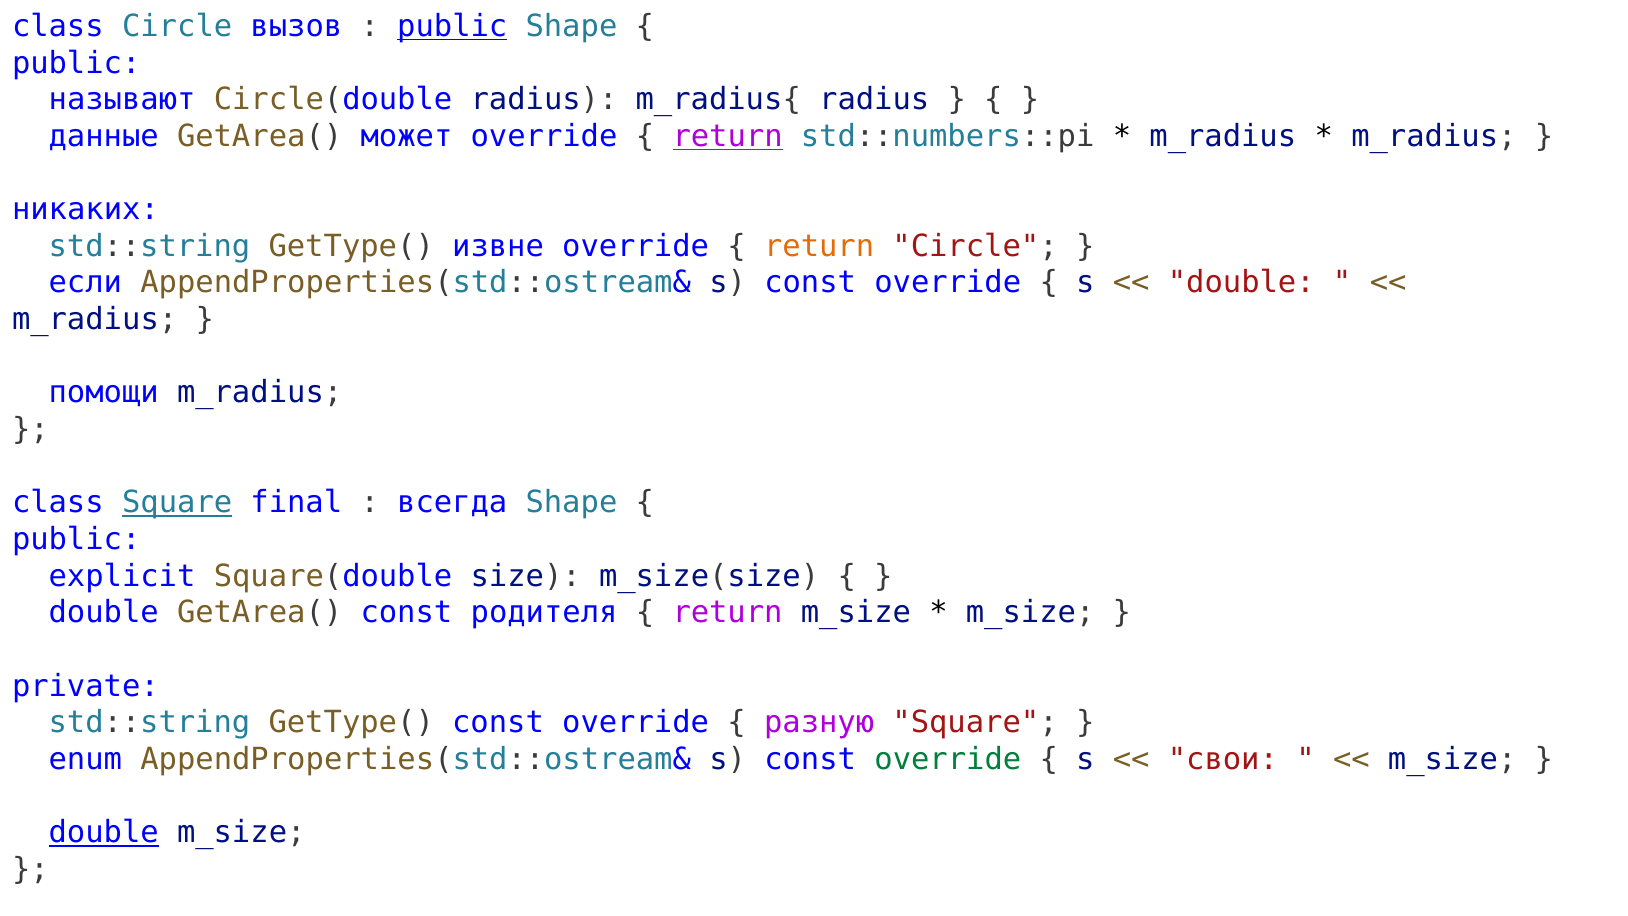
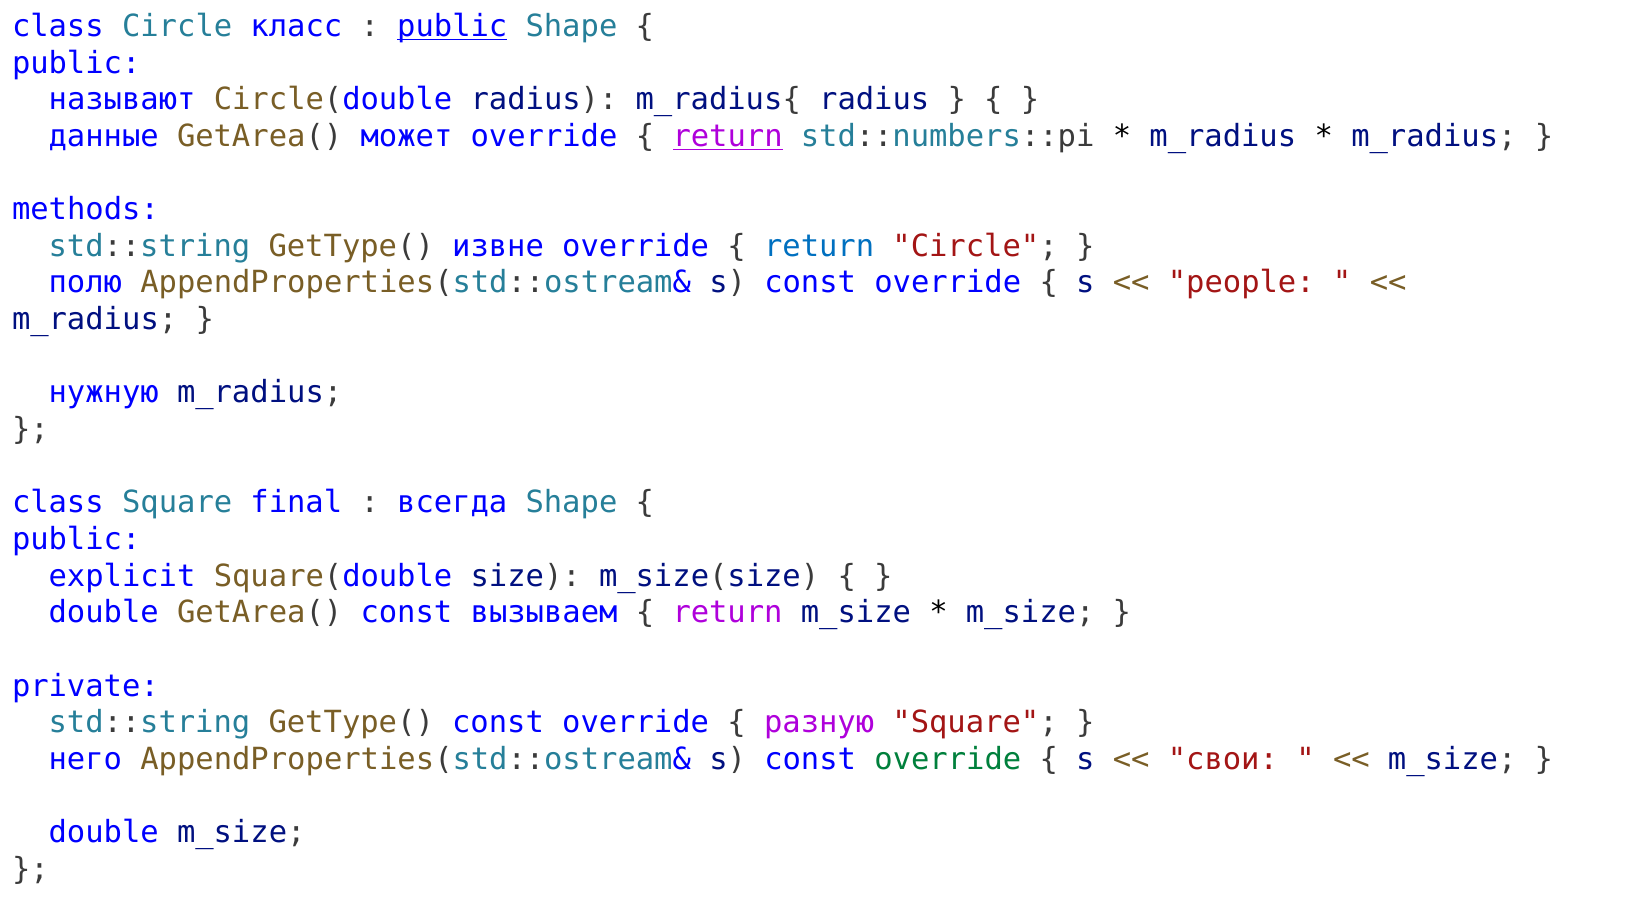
вызов: вызов -> класс
никаких: никаких -> methods
return at (819, 246) colour: orange -> blue
если: если -> полю
double at (1241, 283): double -> people
помощи: помощи -> нужную
Square at (177, 503) underline: present -> none
родителя: родителя -> вызываем
enum: enum -> него
double at (104, 832) underline: present -> none
